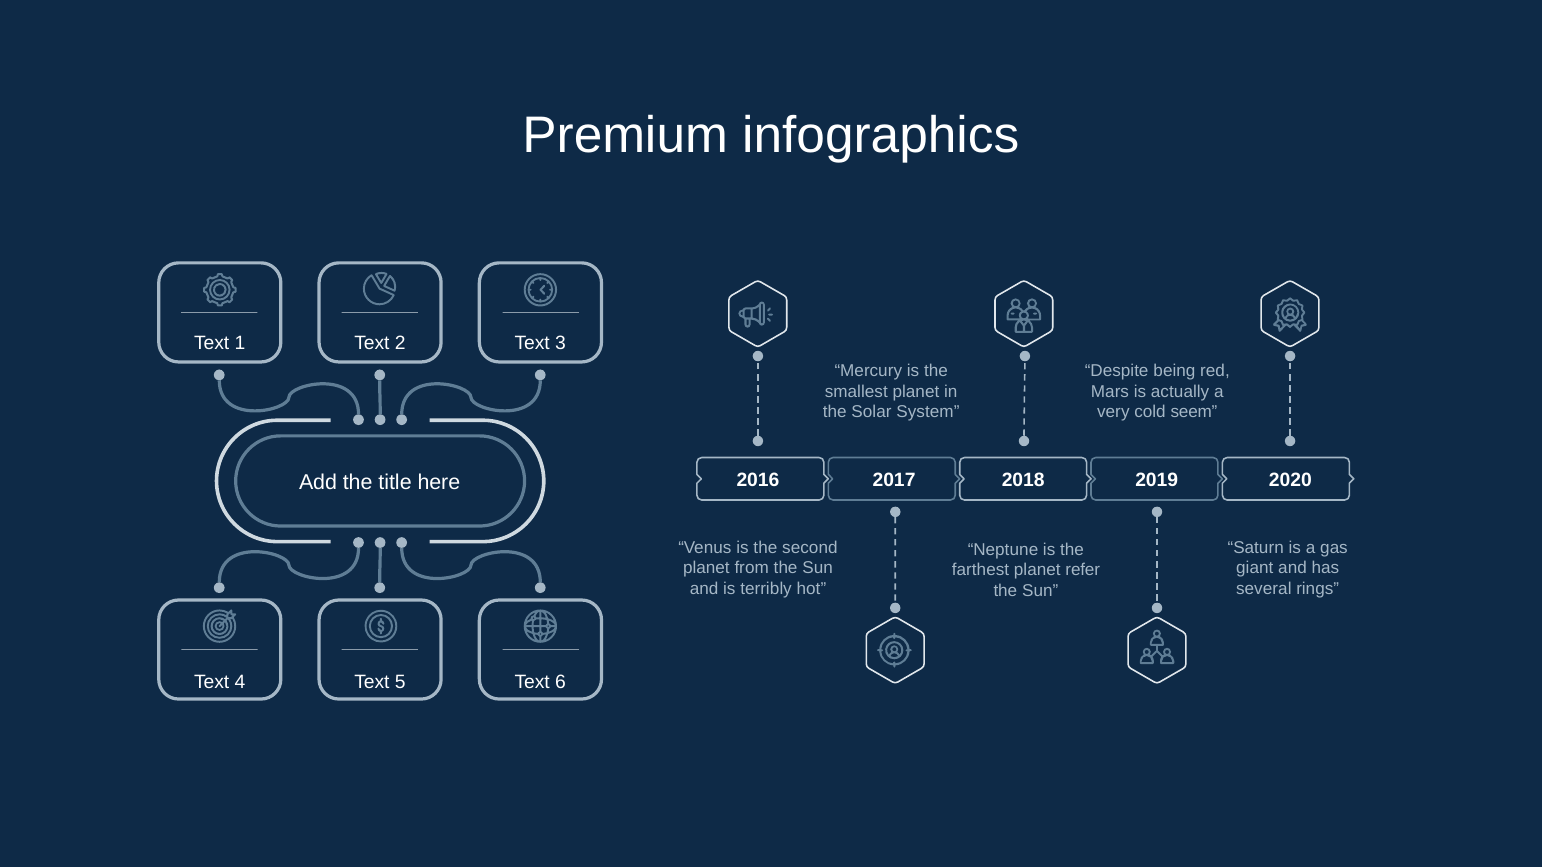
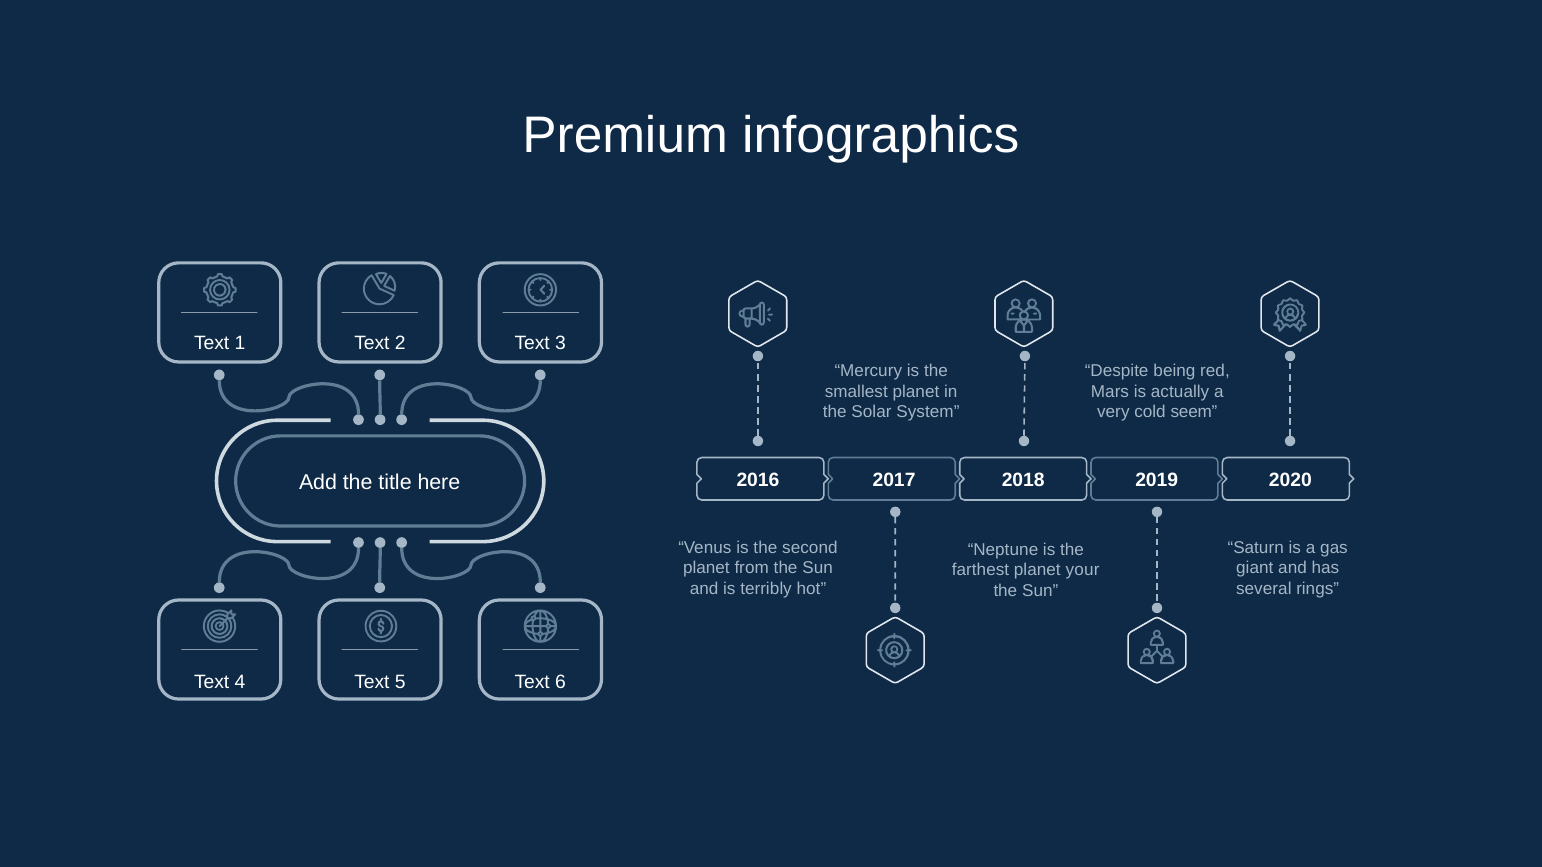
refer: refer -> your
